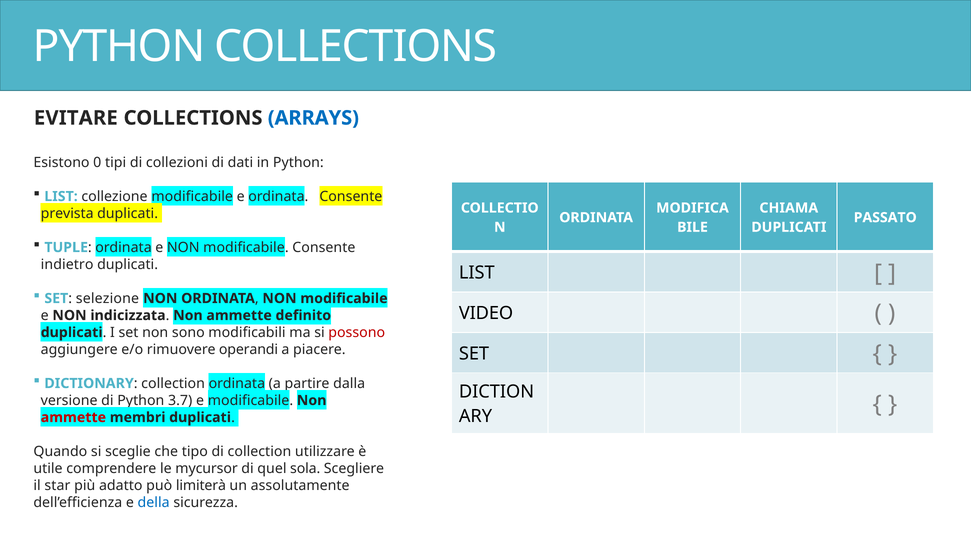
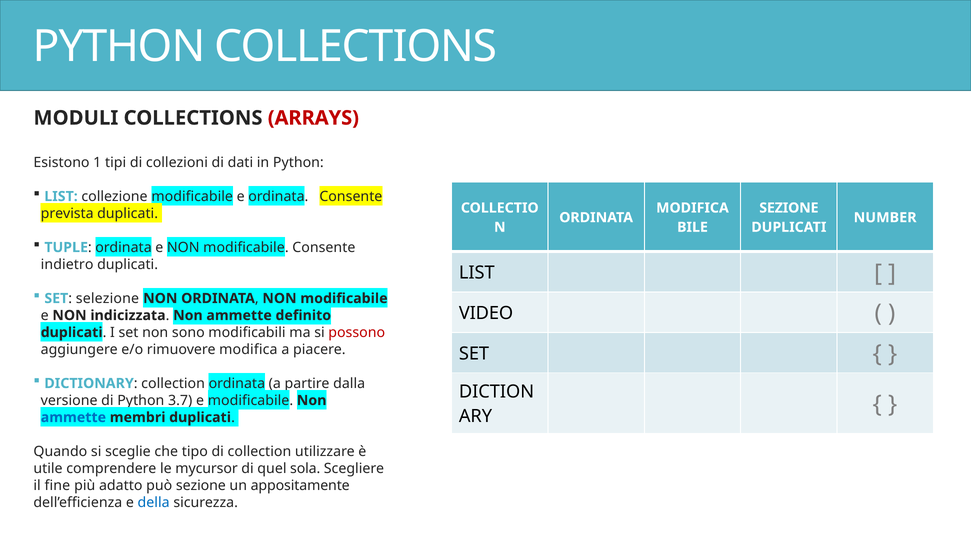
EVITARE: EVITARE -> MODULI
ARRAYS colour: blue -> red
0: 0 -> 1
CHIAMA at (789, 208): CHIAMA -> SEZIONE
PASSATO: PASSATO -> NUMBER
rimuovere operandi: operandi -> modifica
ammette at (73, 418) colour: red -> blue
star: star -> fine
può limiterà: limiterà -> sezione
assolutamente: assolutamente -> appositamente
